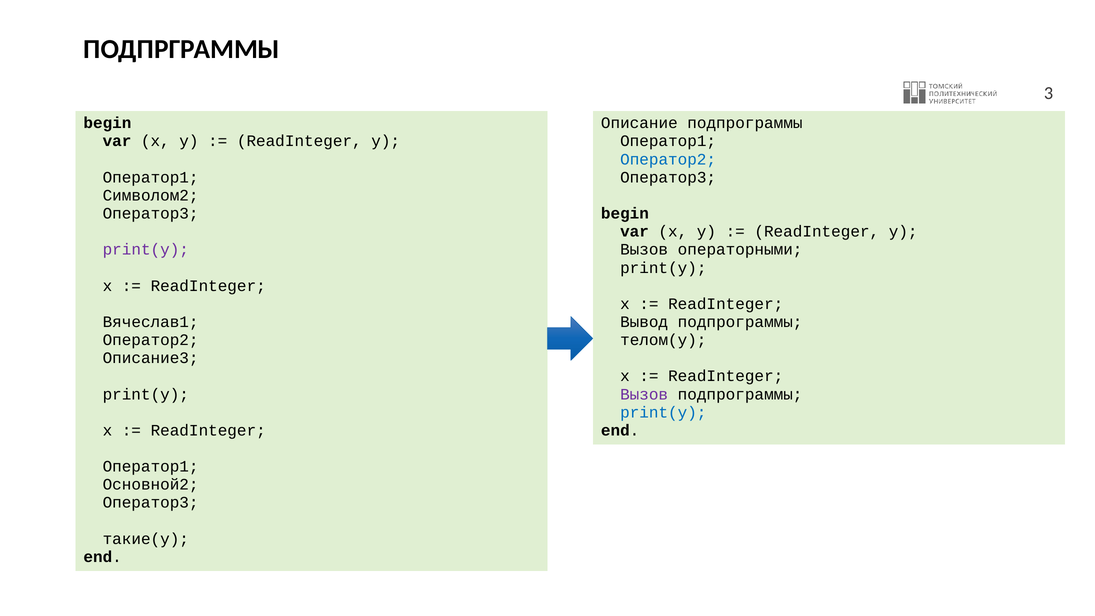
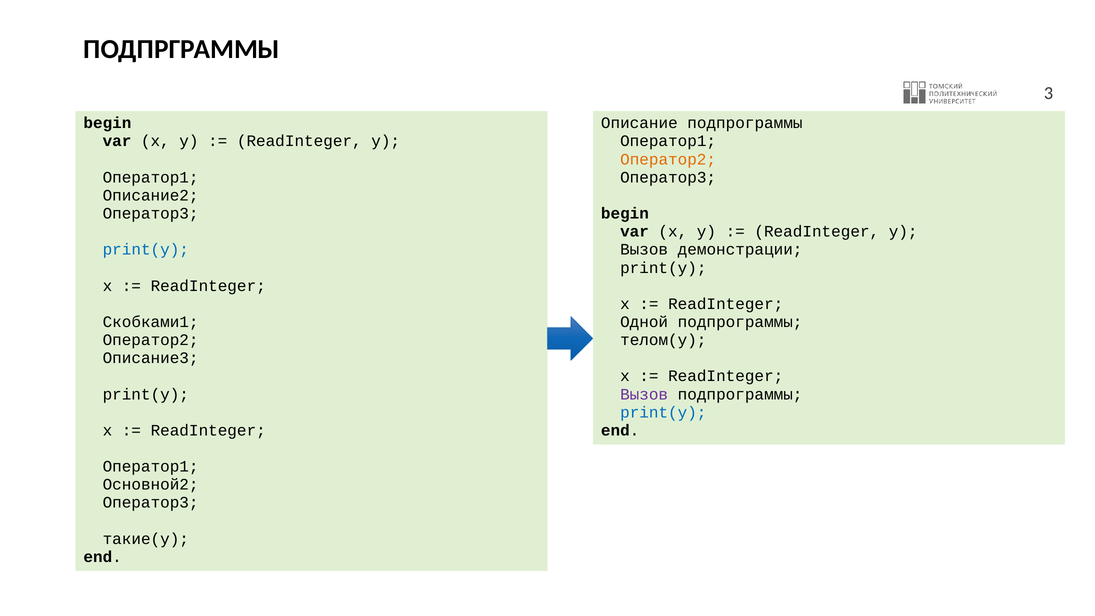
Оператор2 at (668, 159) colour: blue -> orange
Символом2: Символом2 -> Описание2
print(y at (146, 250) colour: purple -> blue
операторными: операторными -> демонстрации
Вячеслав1: Вячеслав1 -> Скобками1
Вывод: Вывод -> Одной
